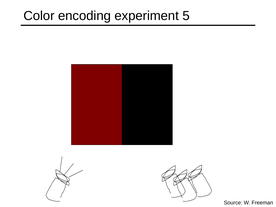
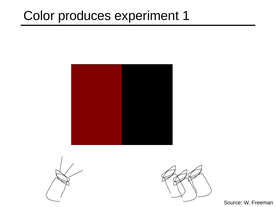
encoding: encoding -> produces
5: 5 -> 1
